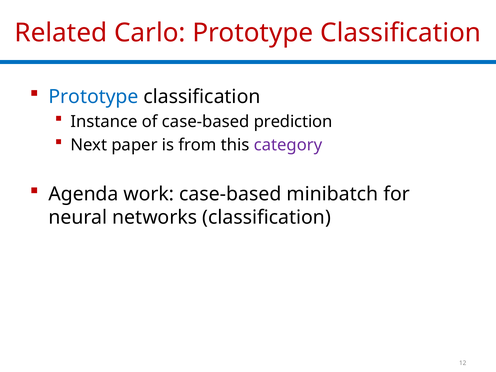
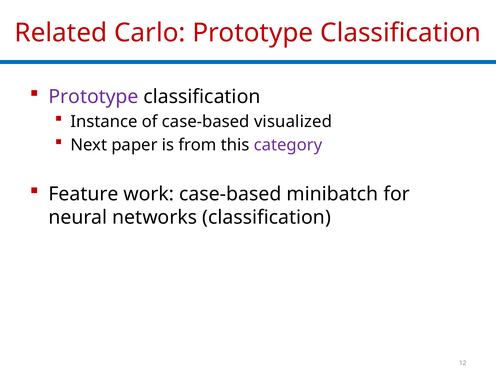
Prototype at (94, 97) colour: blue -> purple
prediction: prediction -> visualized
Agenda: Agenda -> Feature
